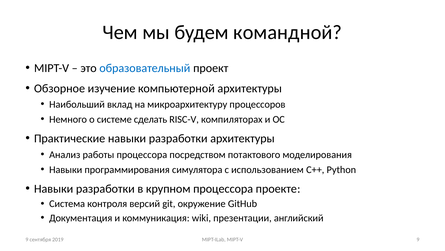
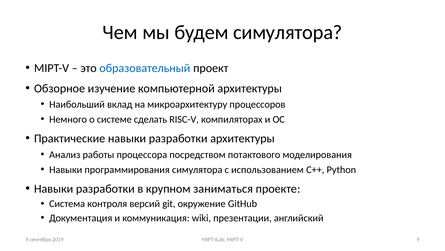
будем командной: командной -> симулятора
крупном процессора: процессора -> заниматься
